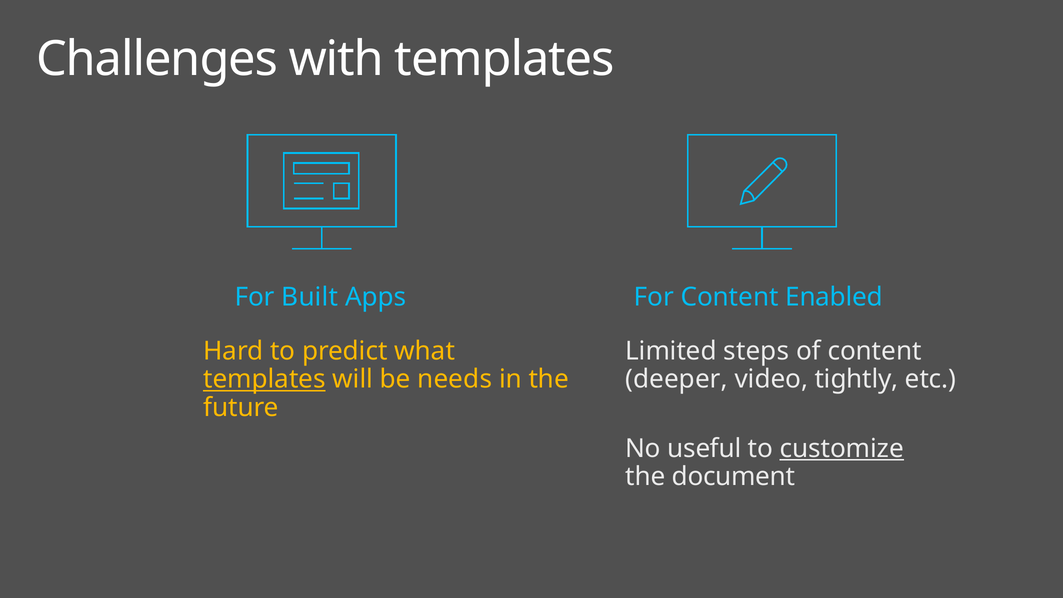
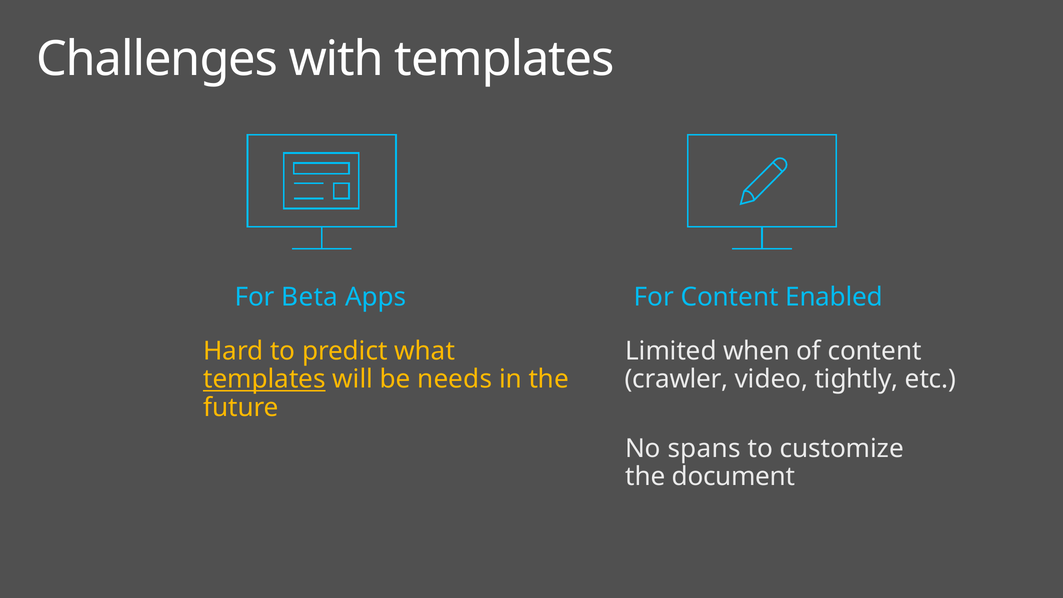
Built: Built -> Beta
steps: steps -> when
deeper: deeper -> crawler
useful: useful -> spans
customize underline: present -> none
